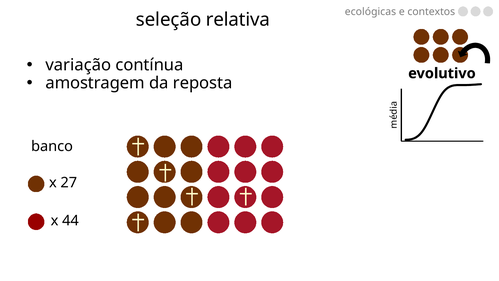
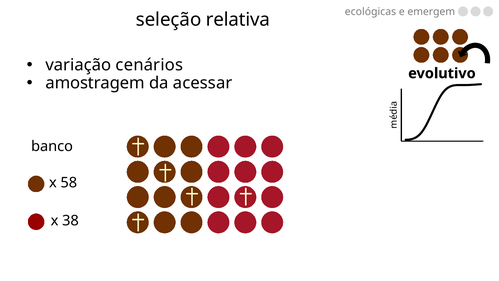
contextos: contextos -> emergem
contínua: contínua -> cenários
reposta: reposta -> acessar
27: 27 -> 58
44: 44 -> 38
